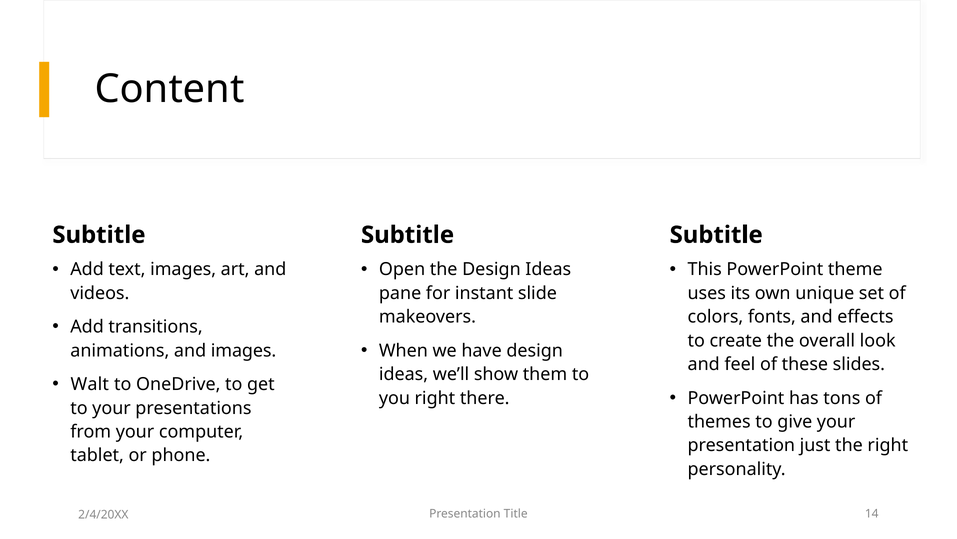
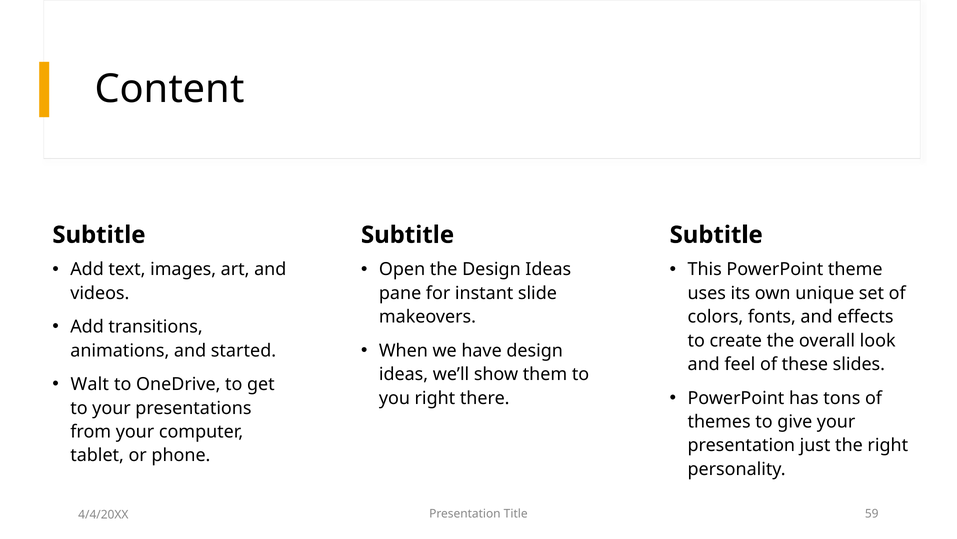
and images: images -> started
14: 14 -> 59
2/4/20XX: 2/4/20XX -> 4/4/20XX
